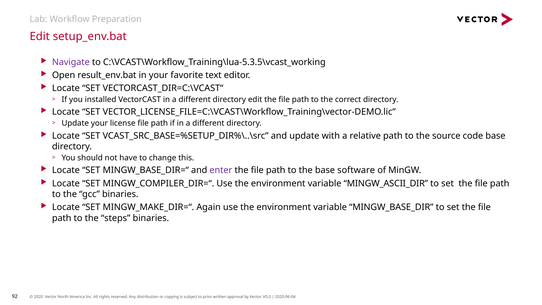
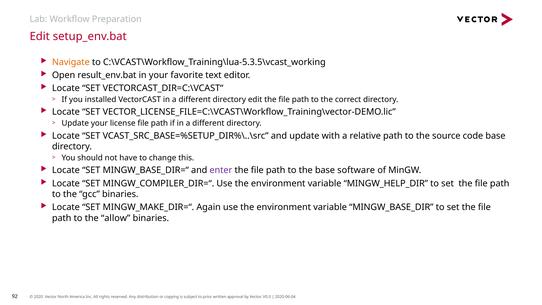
Navigate colour: purple -> orange
MINGW_ASCII_DIR: MINGW_ASCII_DIR -> MINGW_HELP_DIR
steps: steps -> allow
